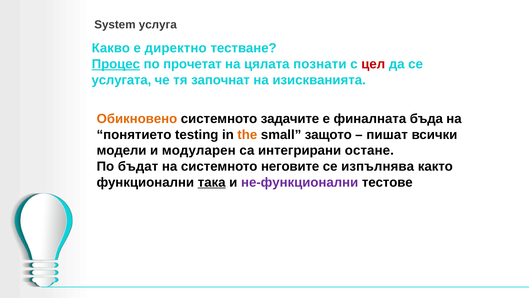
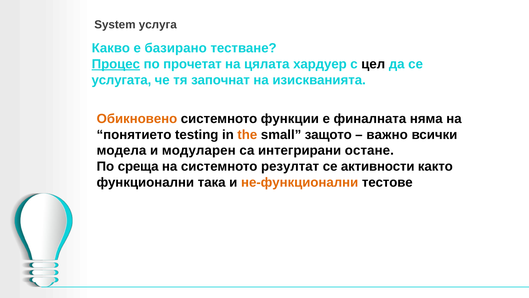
директно: директно -> базирано
познати: познати -> хардуер
цел colour: red -> black
задачите: задачите -> функции
бъда: бъда -> няма
пишат: пишат -> важно
модели: модели -> модела
бъдат: бъдат -> среща
неговите: неговите -> резултат
изпълнява: изпълнява -> активности
така underline: present -> none
не-функционални colour: purple -> orange
